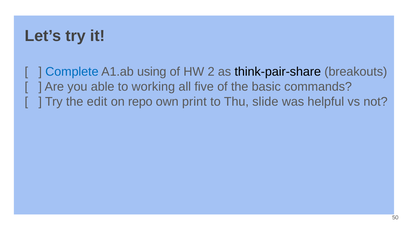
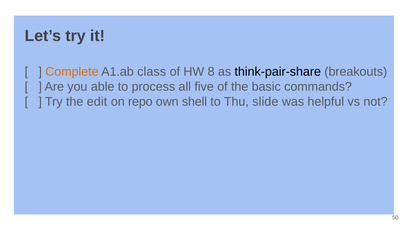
Complete colour: blue -> orange
using: using -> class
2: 2 -> 8
working: working -> process
print: print -> shell
